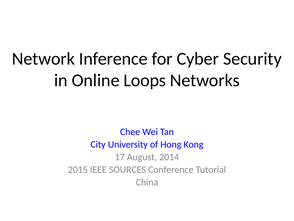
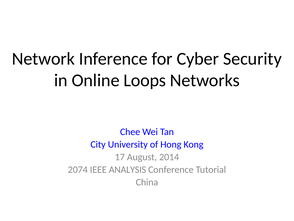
2015: 2015 -> 2074
SOURCES: SOURCES -> ANALYSIS
